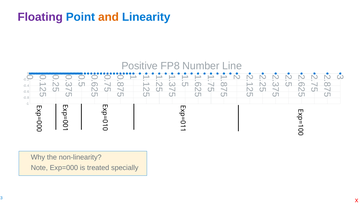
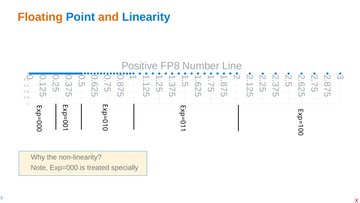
Floating colour: purple -> orange
